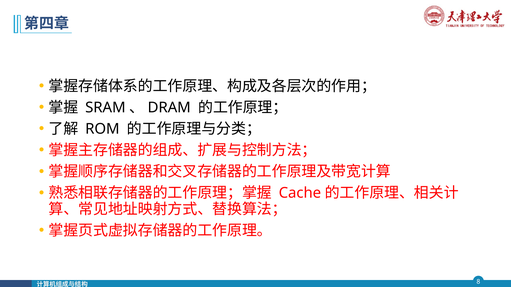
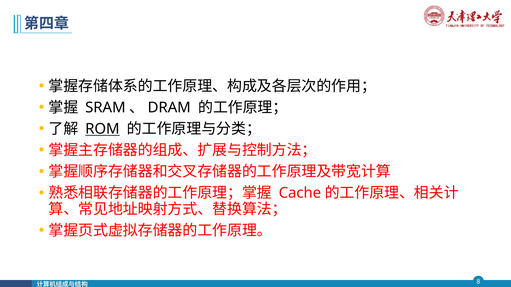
ROM underline: none -> present
